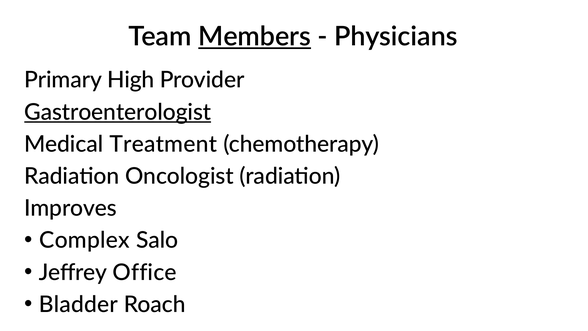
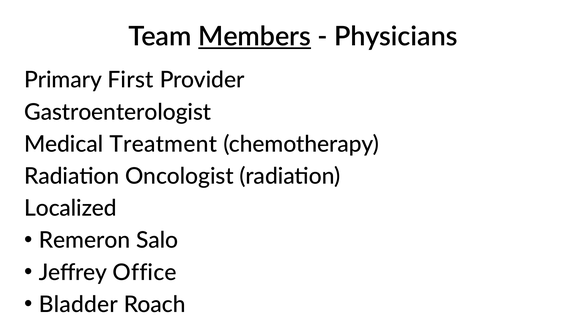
High: High -> First
Gastroenterologist underline: present -> none
Improves: Improves -> Localized
Complex: Complex -> Remeron
